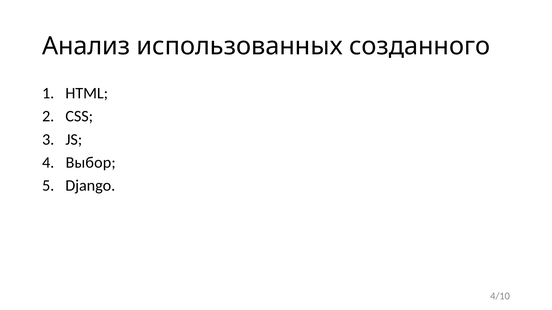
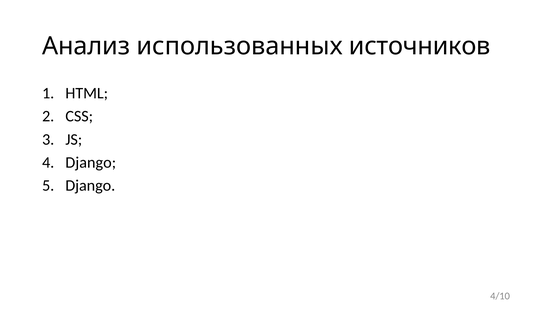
созданного: созданного -> источников
Выбор at (91, 163): Выбор -> Django
